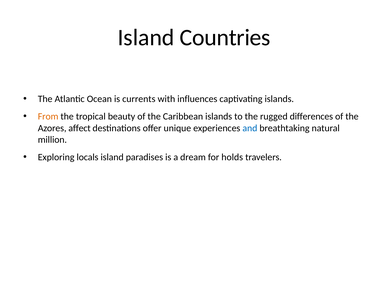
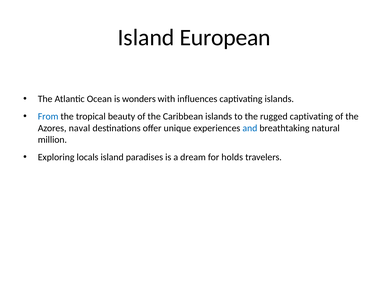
Countries: Countries -> European
currents: currents -> wonders
From colour: orange -> blue
rugged differences: differences -> captivating
affect: affect -> naval
